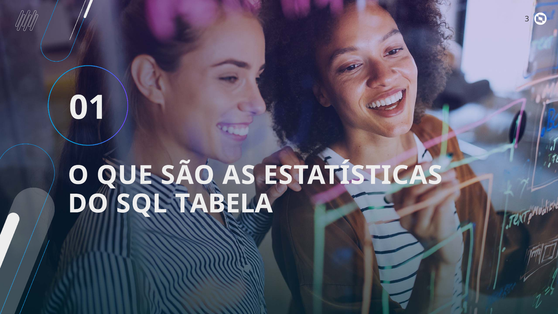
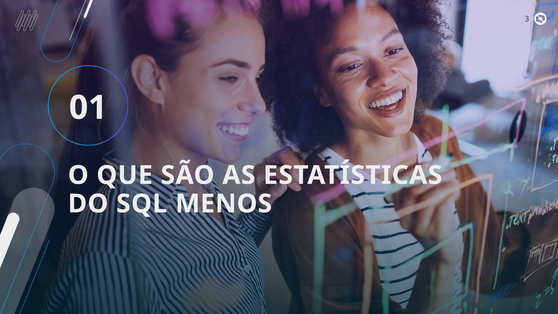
TABELA: TABELA -> MENOS
